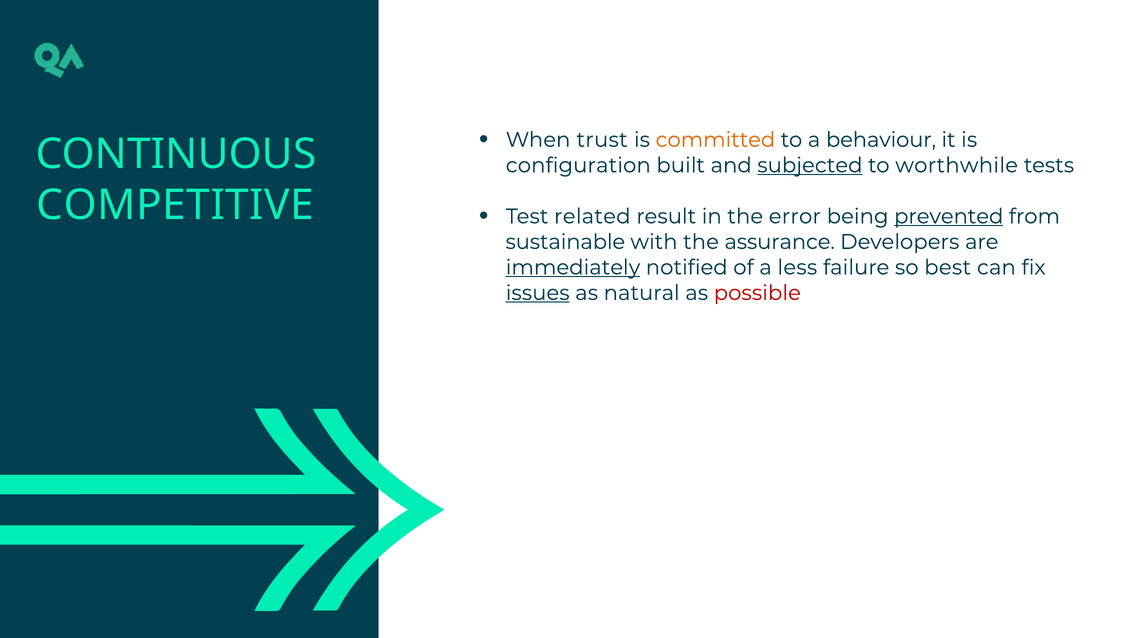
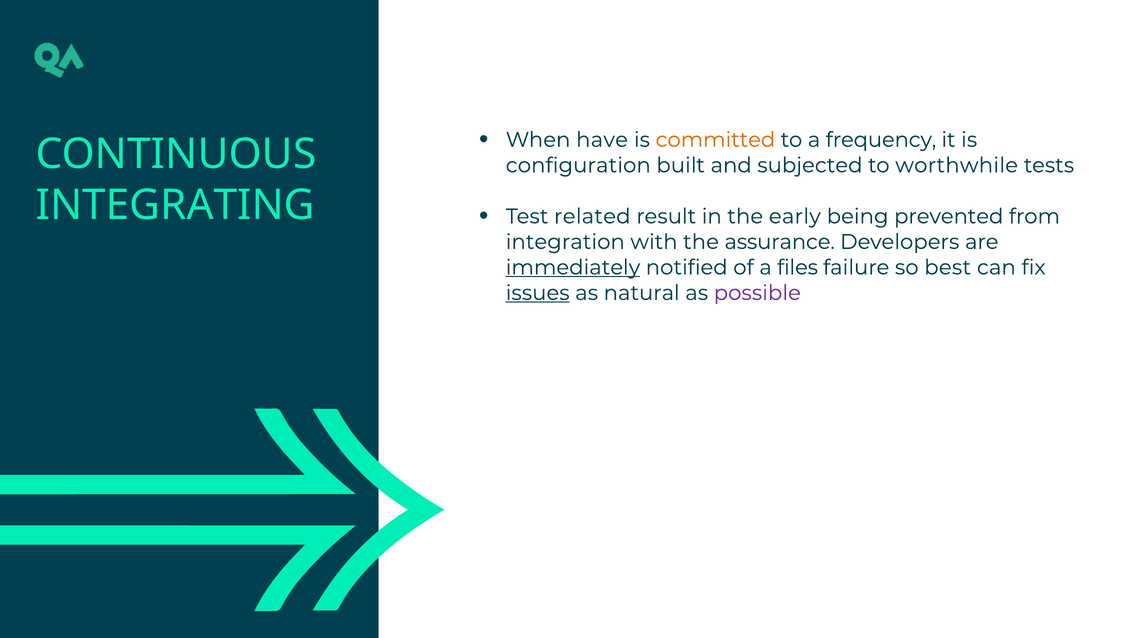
trust: trust -> have
behaviour: behaviour -> frequency
subjected underline: present -> none
COMPETITIVE: COMPETITIVE -> INTEGRATING
error: error -> early
prevented underline: present -> none
sustainable: sustainable -> integration
less: less -> files
possible colour: red -> purple
